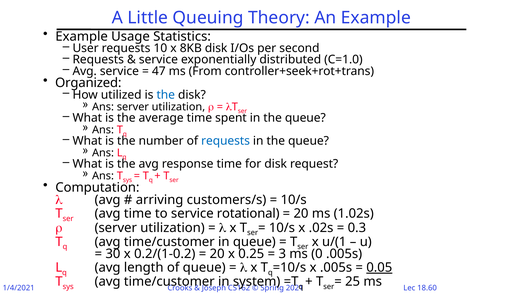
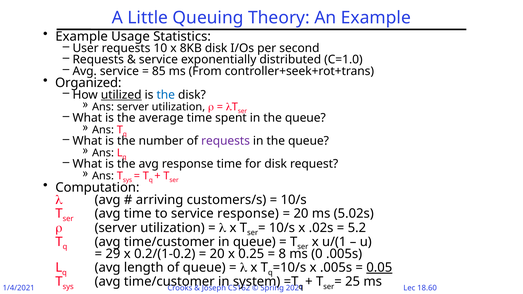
47: 47 -> 85
utilized underline: none -> present
requests at (226, 141) colour: blue -> purple
service rotational: rotational -> response
1.02s: 1.02s -> 5.02s
0.3: 0.3 -> 5.2
30: 30 -> 29
3: 3 -> 8
